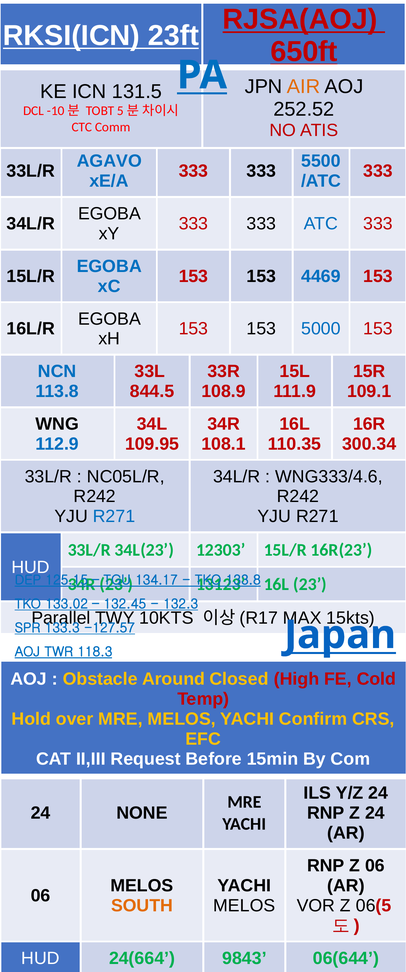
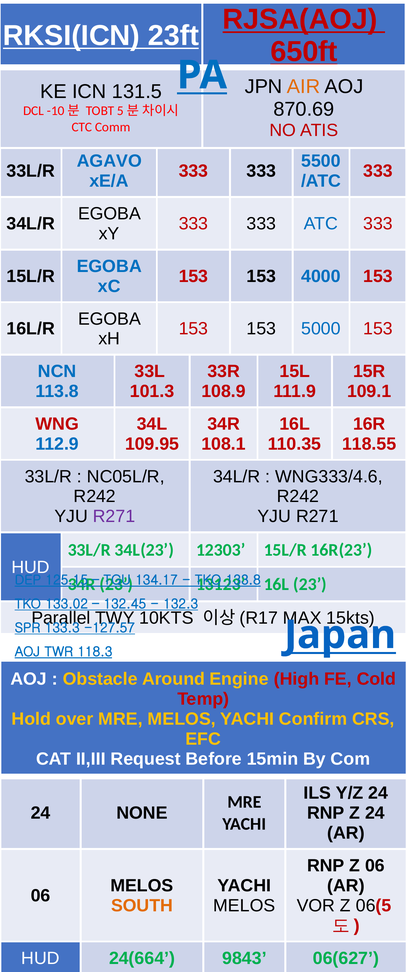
252.52: 252.52 -> 870.69
4469: 4469 -> 4000
844.5: 844.5 -> 101.3
WNG colour: black -> red
300.34: 300.34 -> 118.55
R271 at (114, 516) colour: blue -> purple
Closed: Closed -> Engine
06(644: 06(644 -> 06(627
